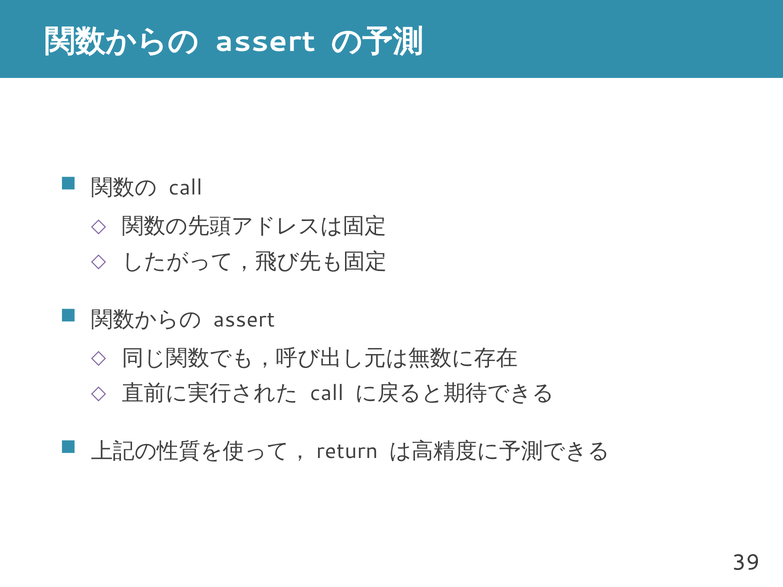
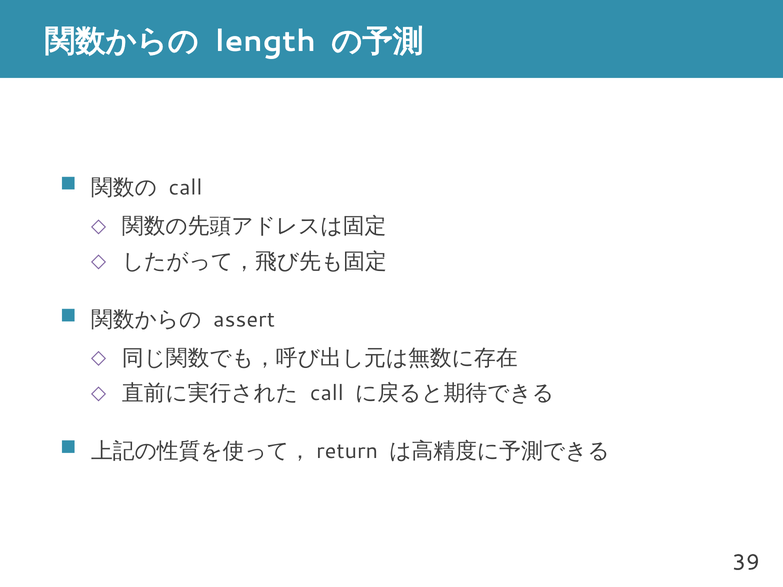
assert at (266, 41): assert -> length
